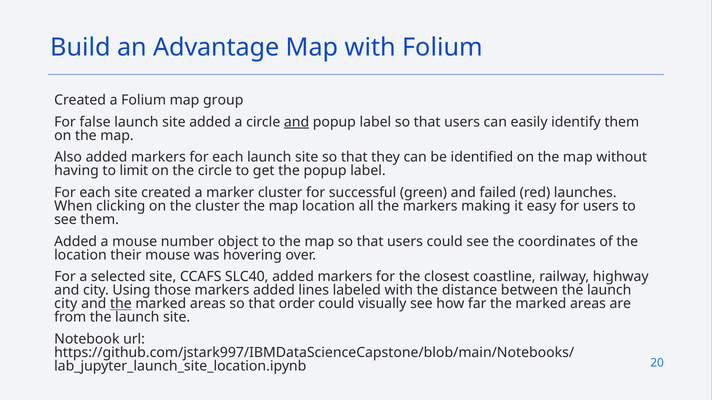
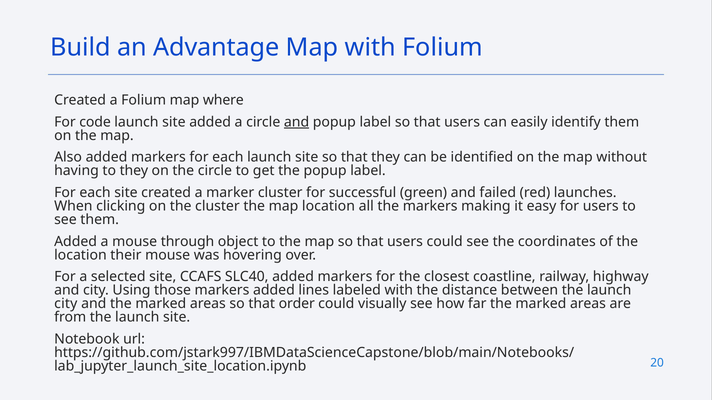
group: group -> where
false: false -> code
to limit: limit -> they
number: number -> through
the at (121, 304) underline: present -> none
